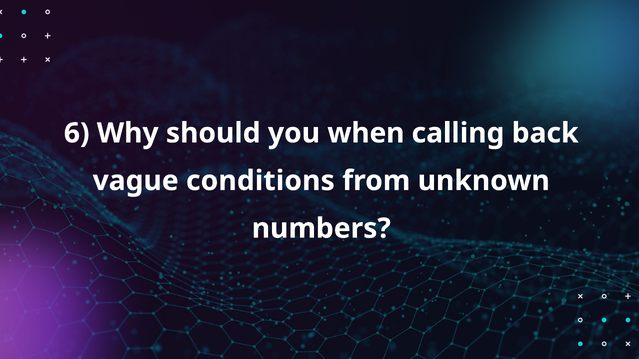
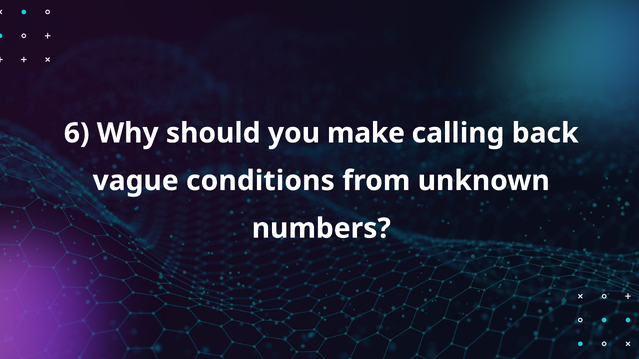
when: when -> make
